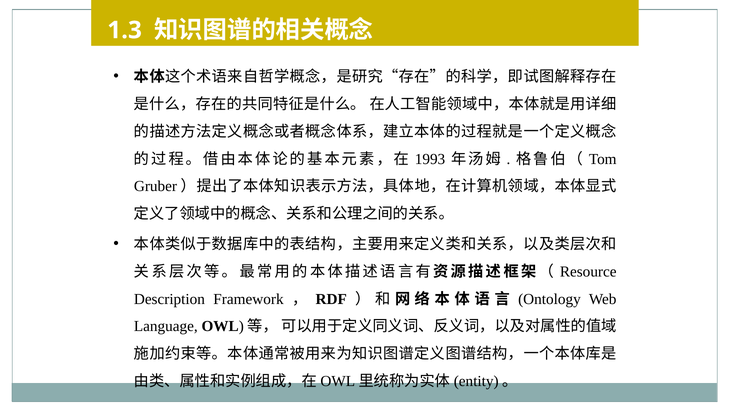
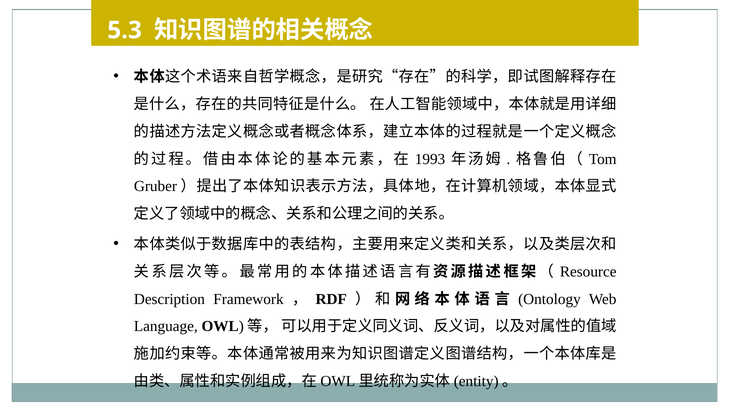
1.3: 1.3 -> 5.3
